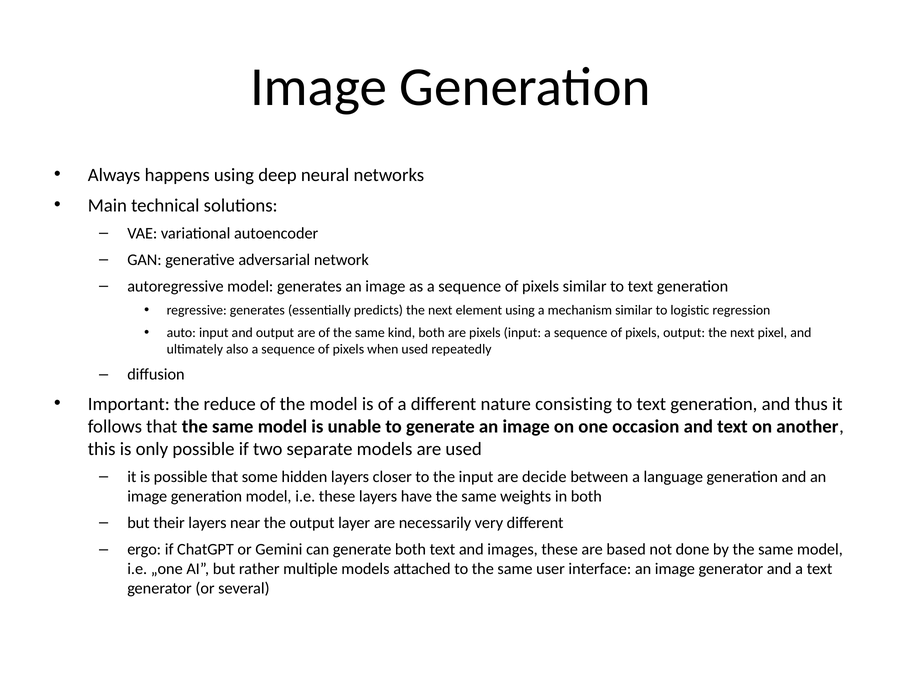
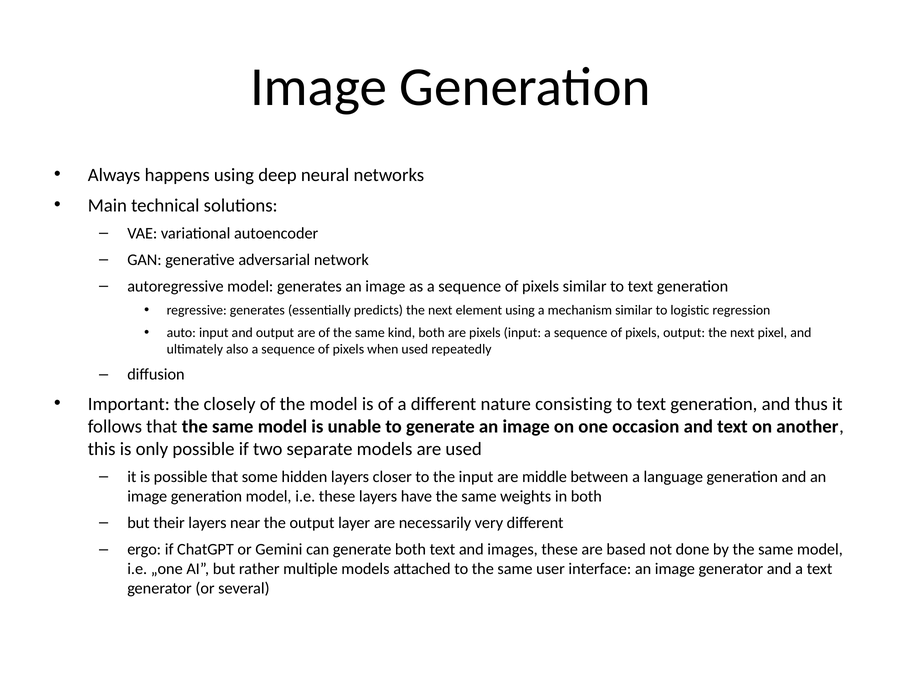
reduce: reduce -> closely
decide: decide -> middle
